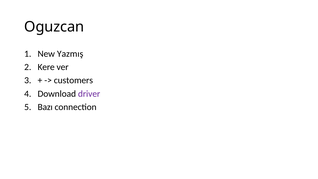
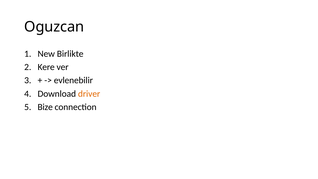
Yazmış: Yazmış -> Birlikte
customers: customers -> evlenebilir
driver colour: purple -> orange
Bazı: Bazı -> Bize
